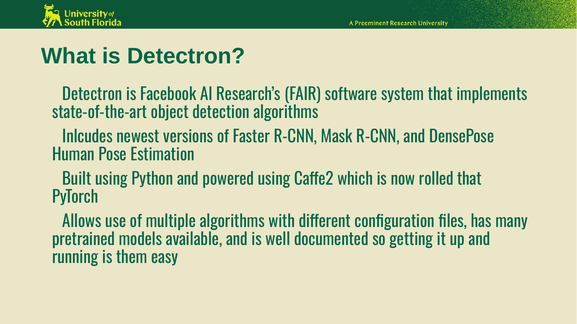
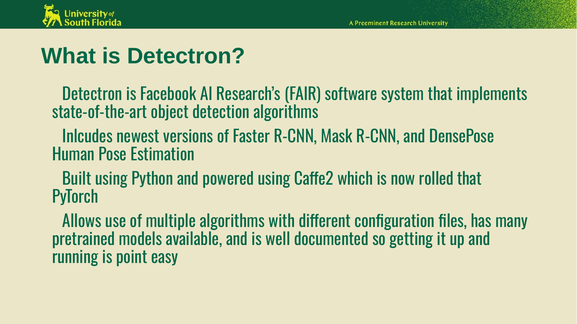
them: them -> point
